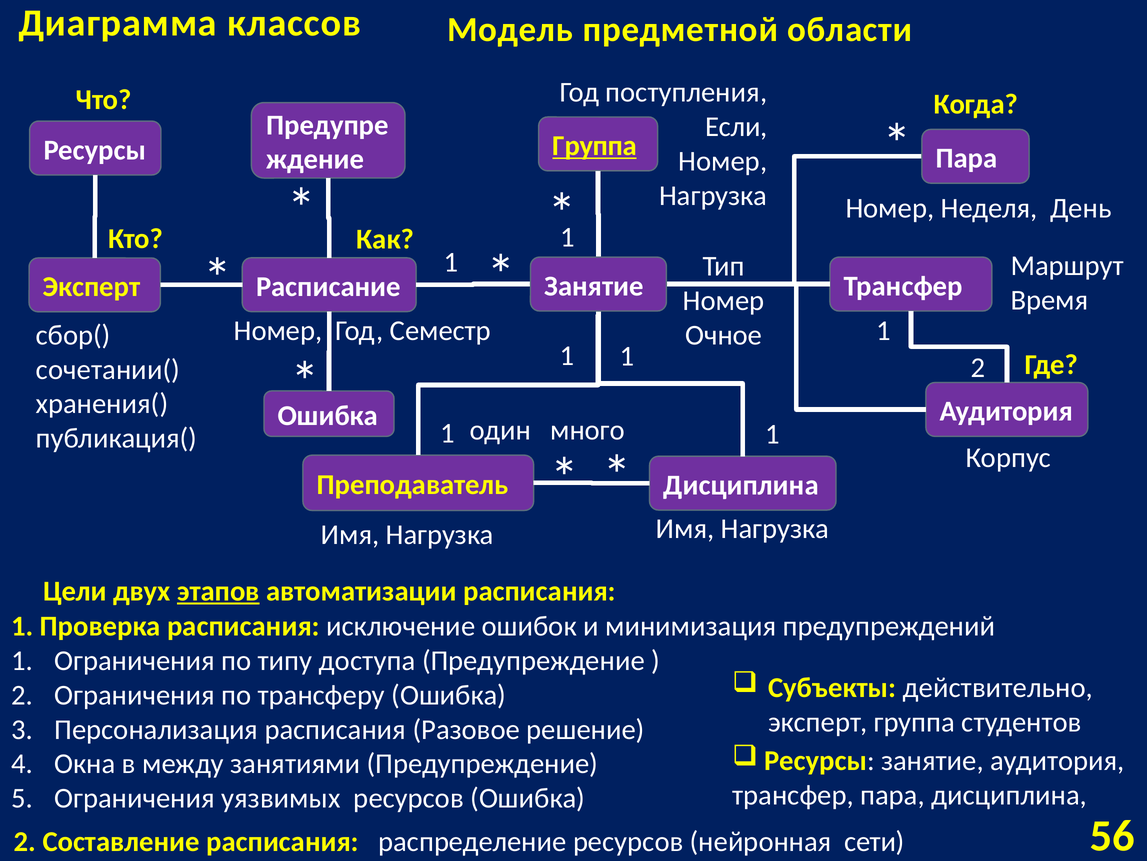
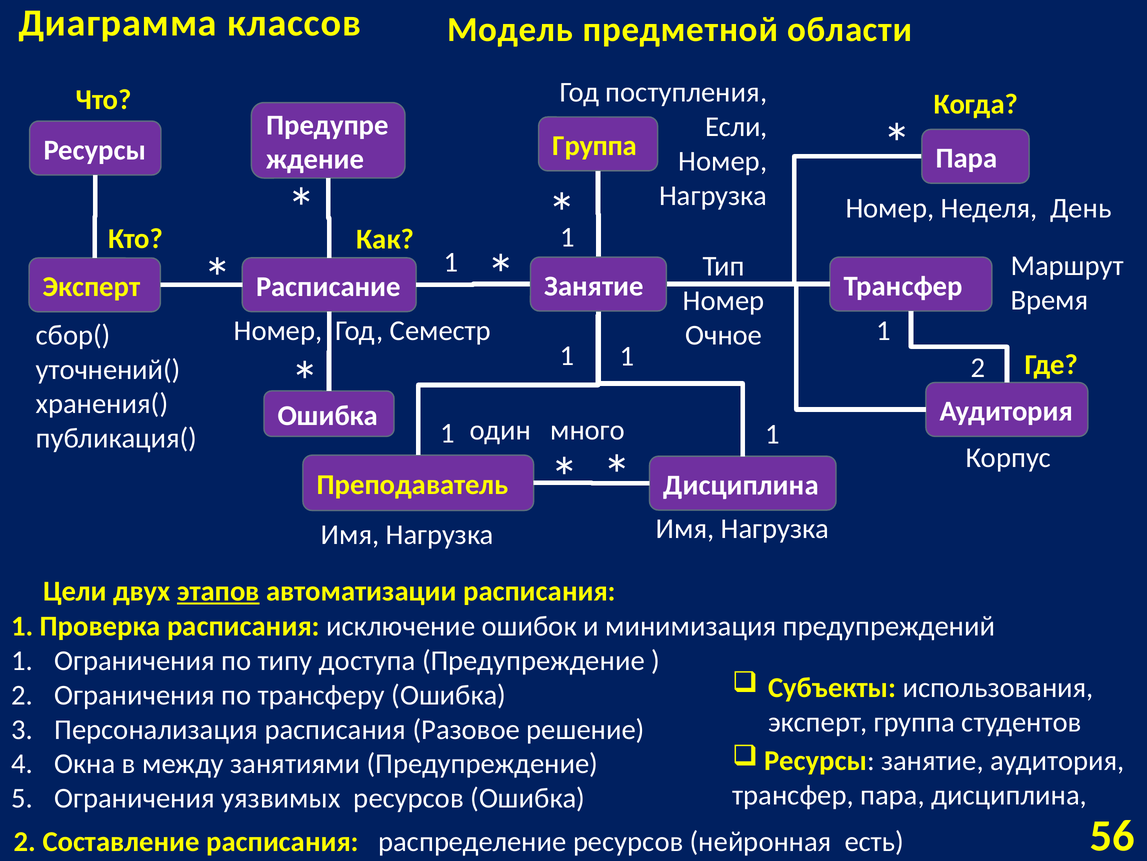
Группа at (595, 146) underline: present -> none
сочетании(: сочетании( -> уточнений(
действительно: действительно -> использования
сети: сети -> есть
